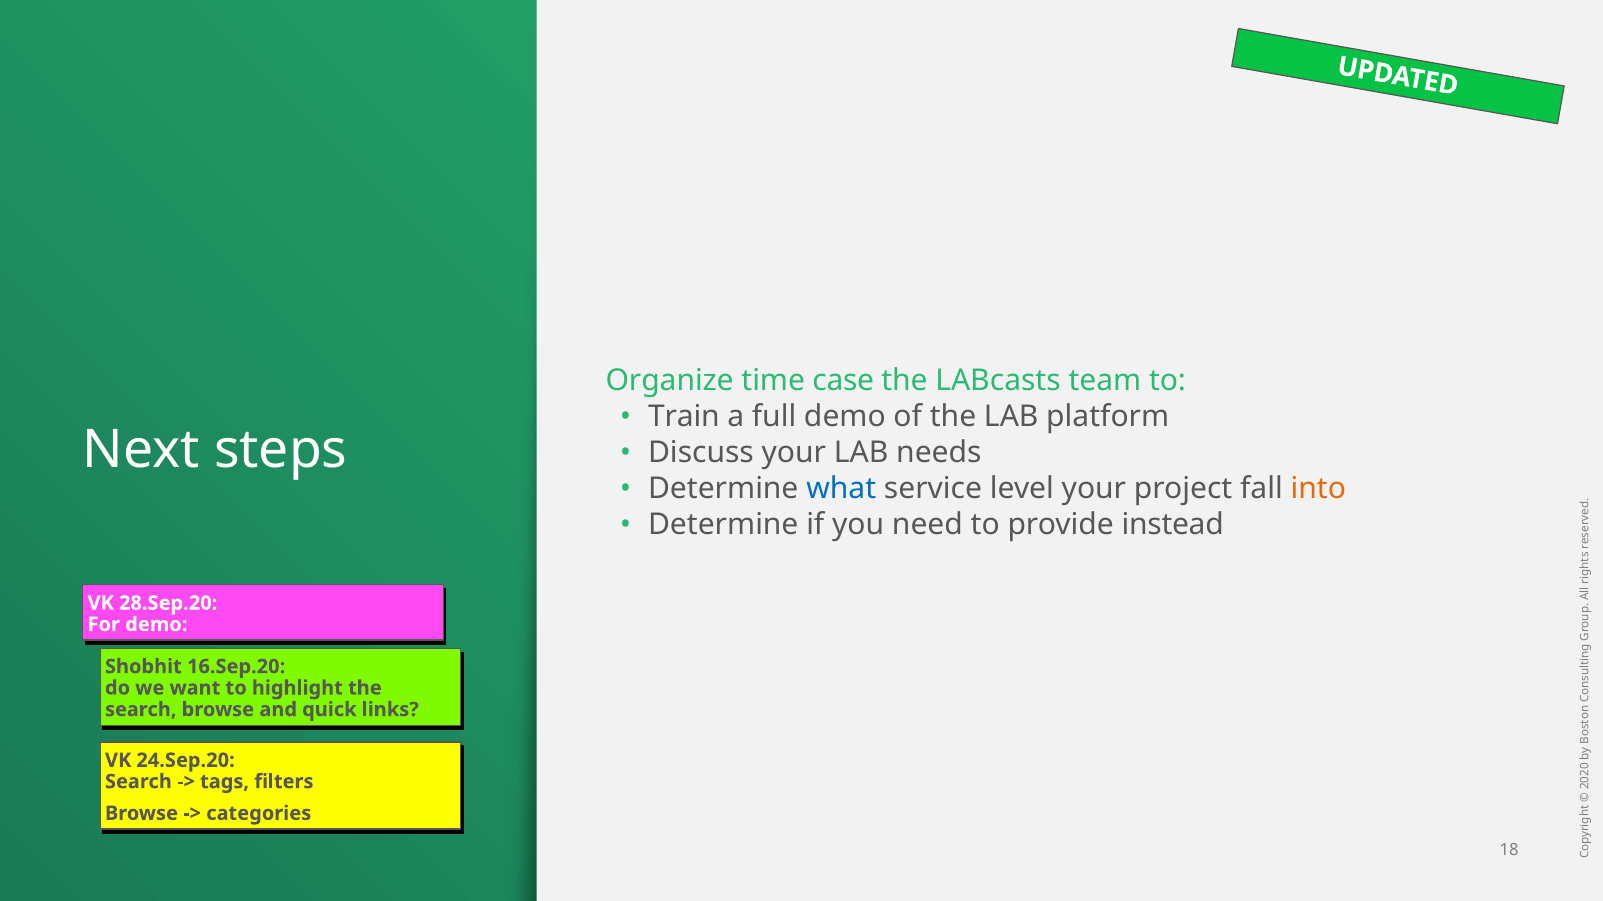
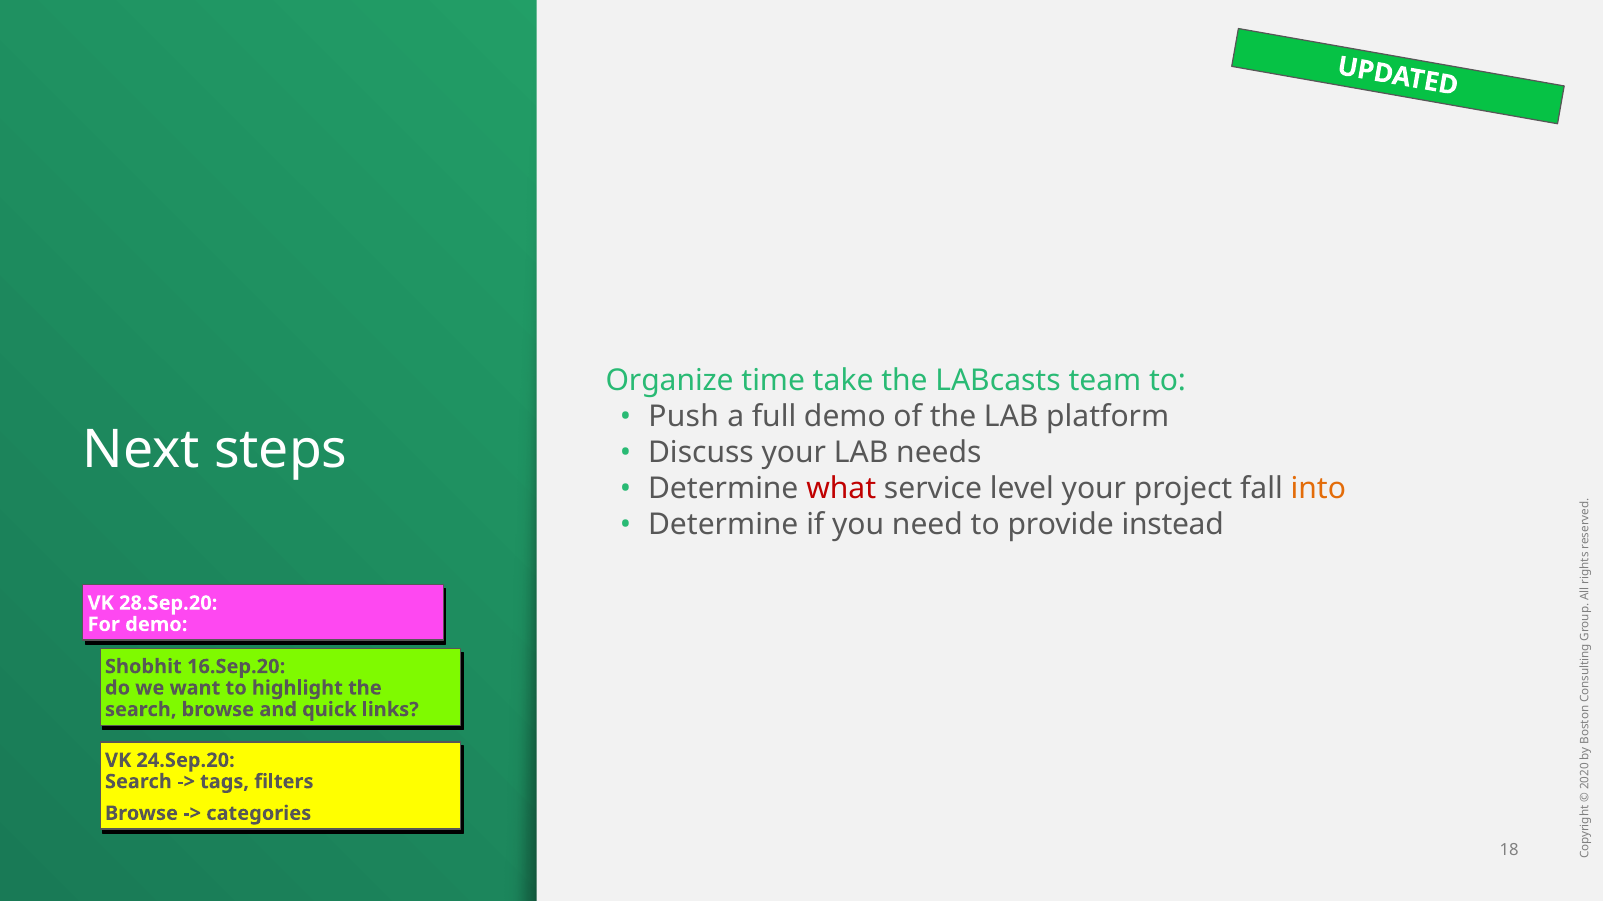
case: case -> take
Train: Train -> Push
what colour: blue -> red
